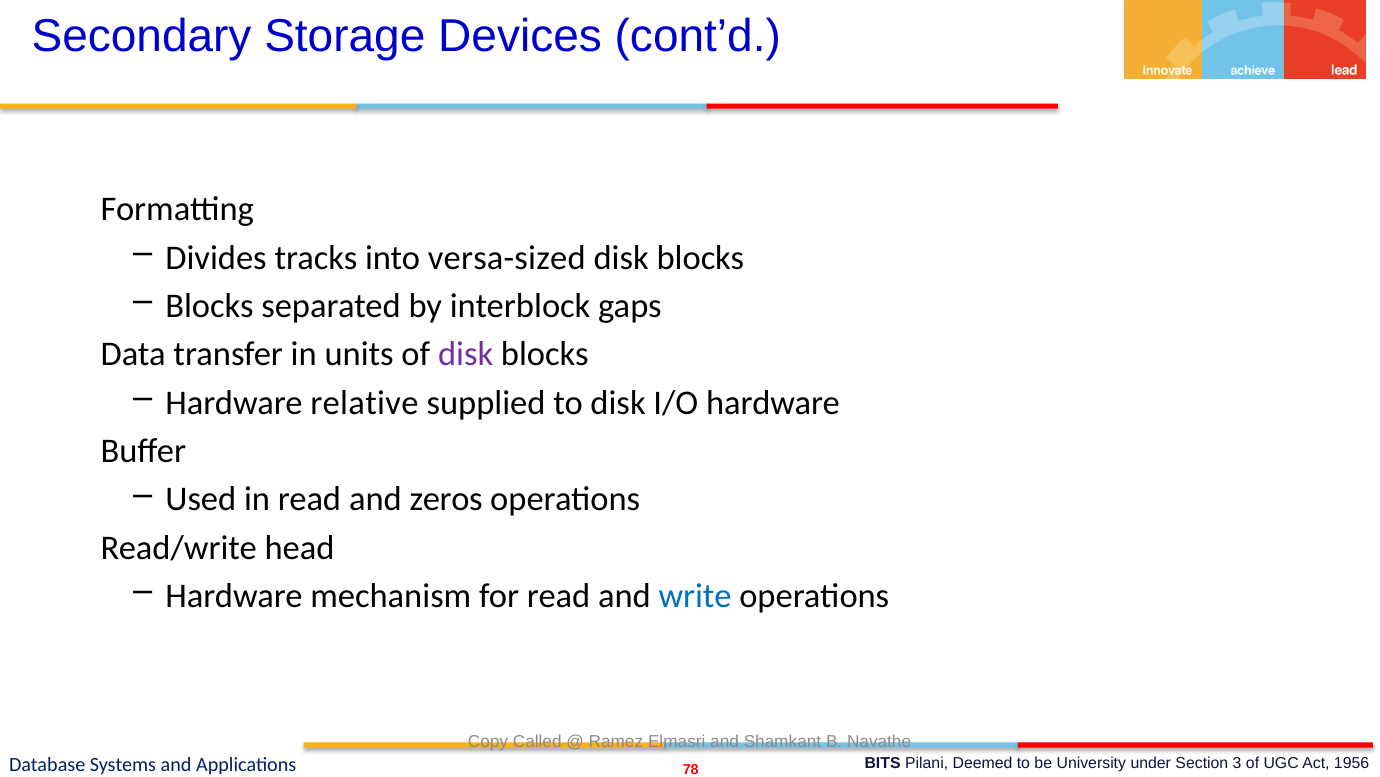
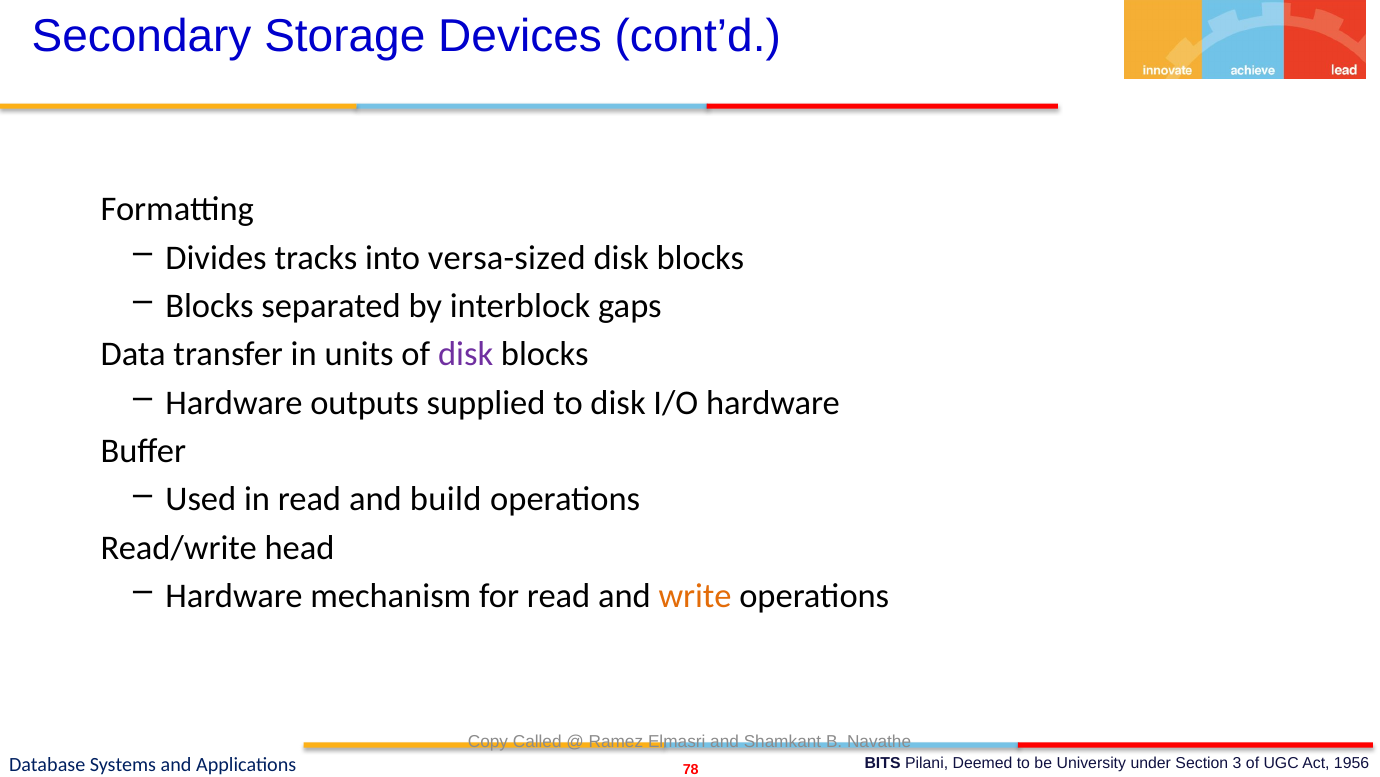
relative: relative -> outputs
zeros: zeros -> build
write colour: blue -> orange
